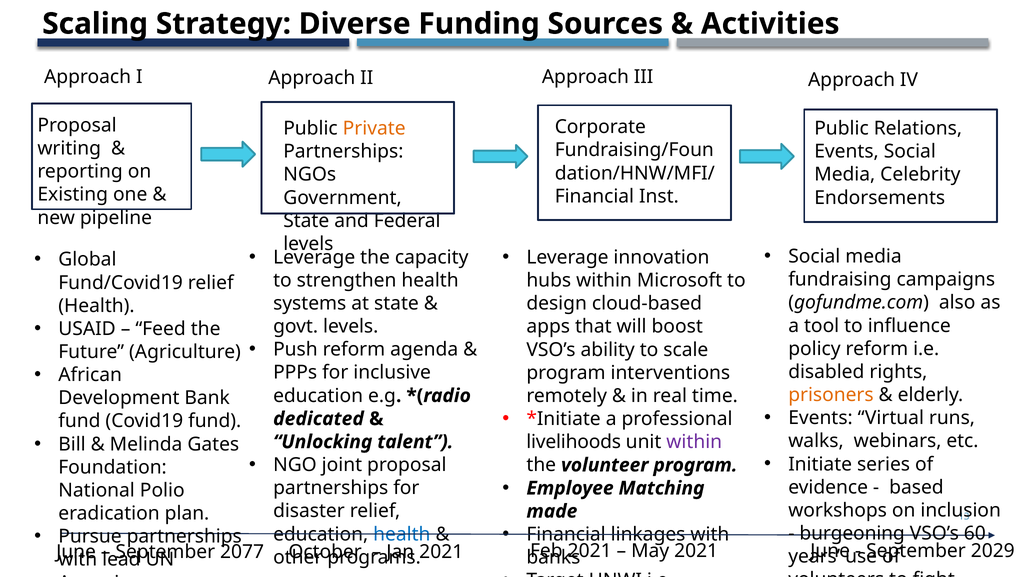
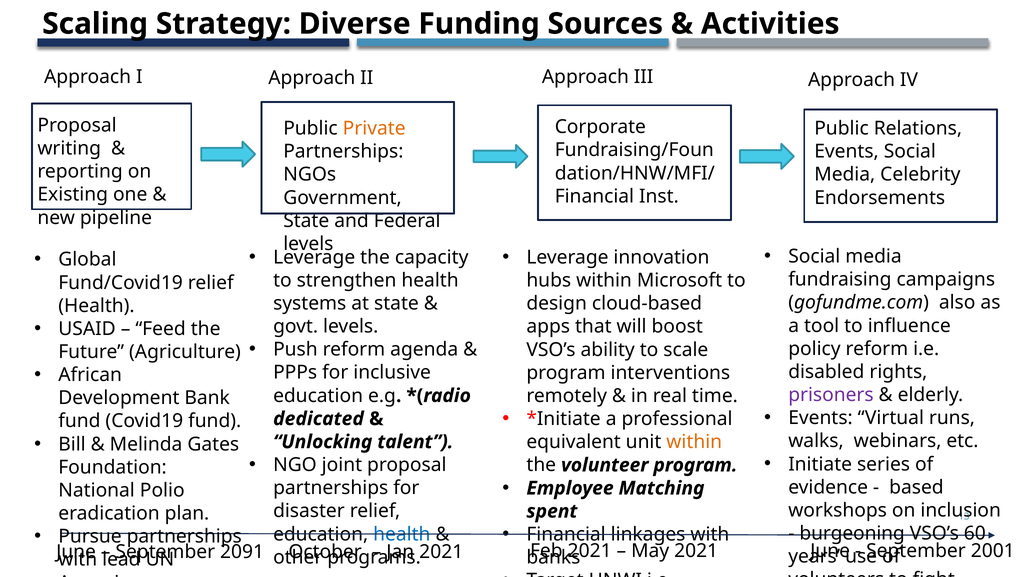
prisoners colour: orange -> purple
livelihoods: livelihoods -> equivalent
within at (694, 442) colour: purple -> orange
made: made -> spent
2077: 2077 -> 2091
2029: 2029 -> 2001
